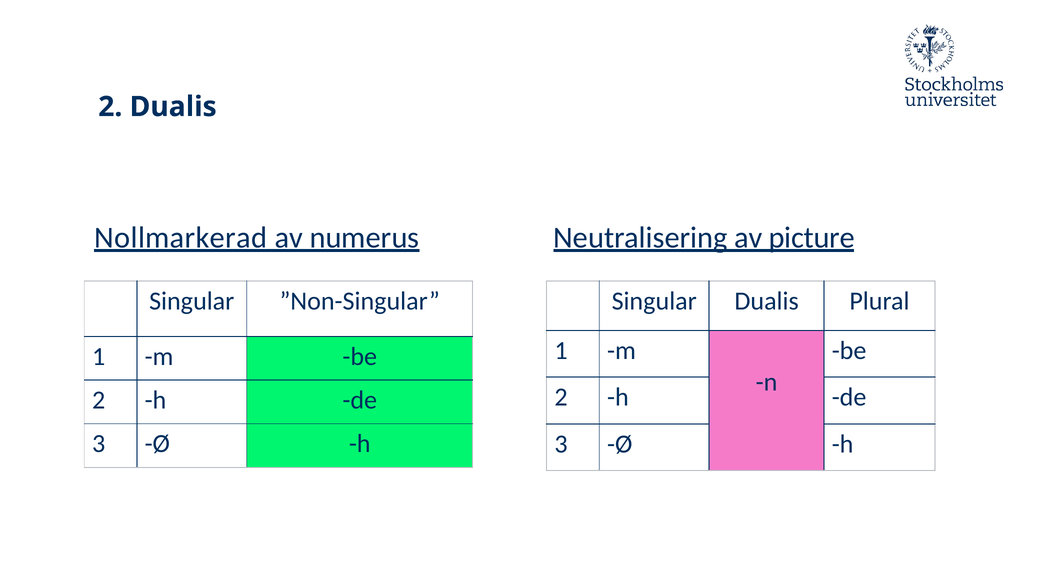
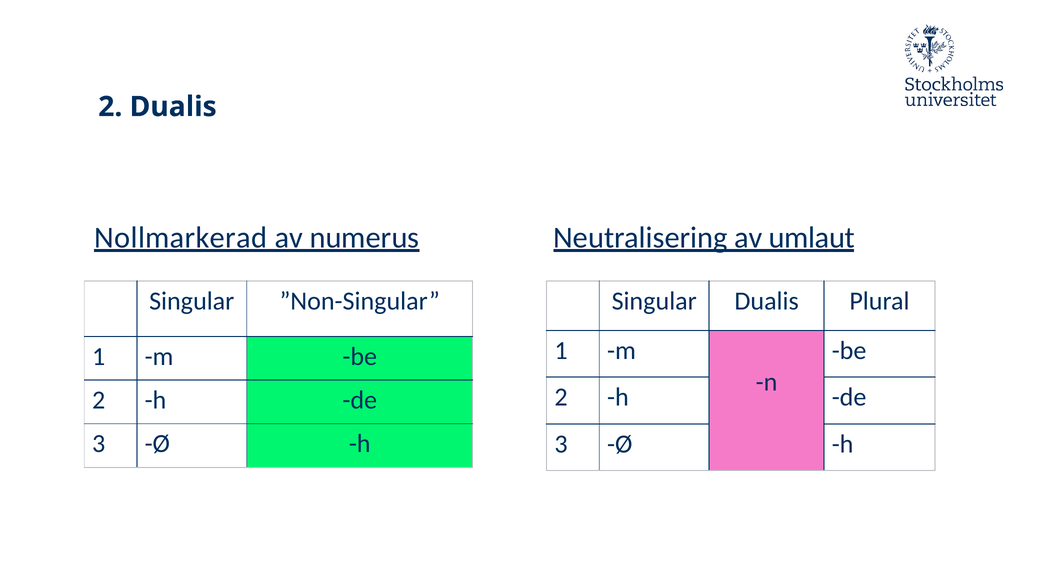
picture: picture -> umlaut
